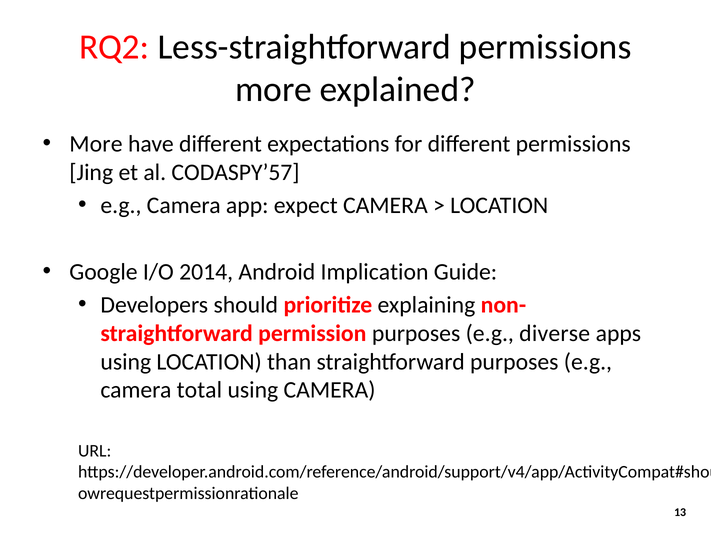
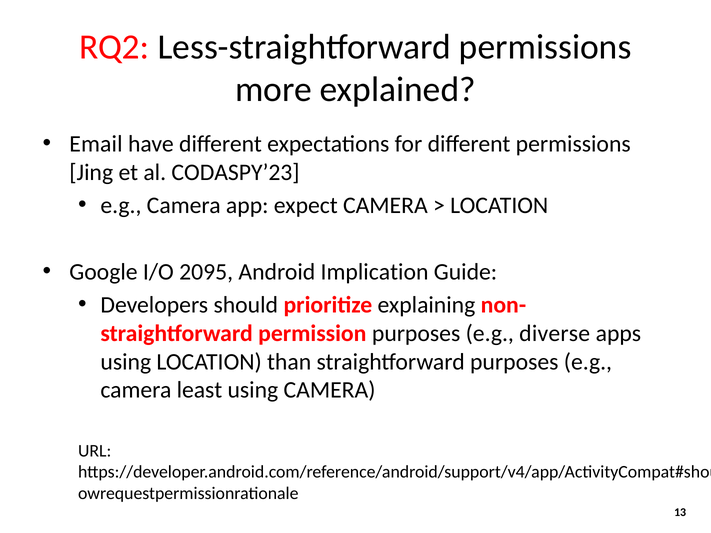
More at (96, 144): More -> Email
CODASPY’57: CODASPY’57 -> CODASPY’23
2014: 2014 -> 2095
total: total -> least
